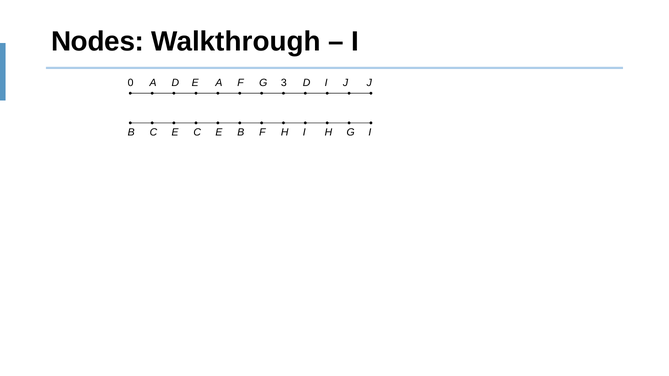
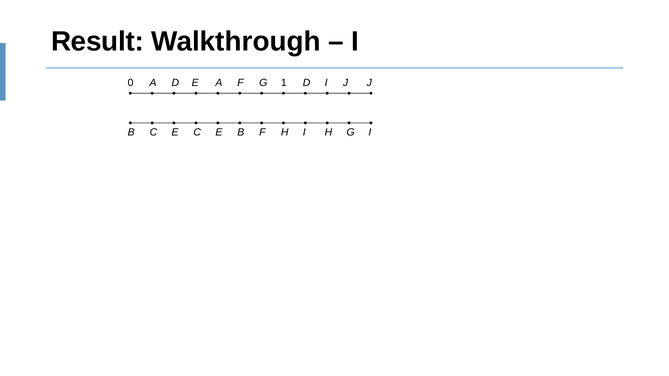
Nodes: Nodes -> Result
3: 3 -> 1
